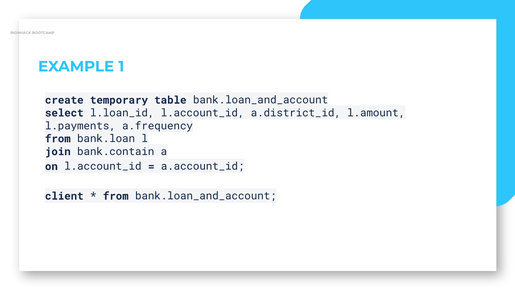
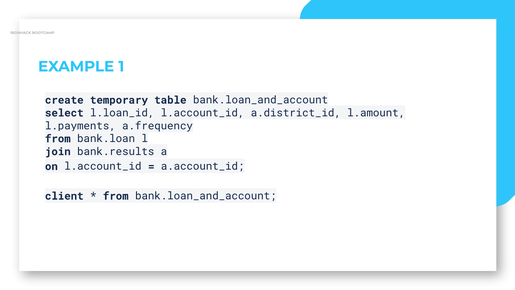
bank.contain: bank.contain -> bank.results
